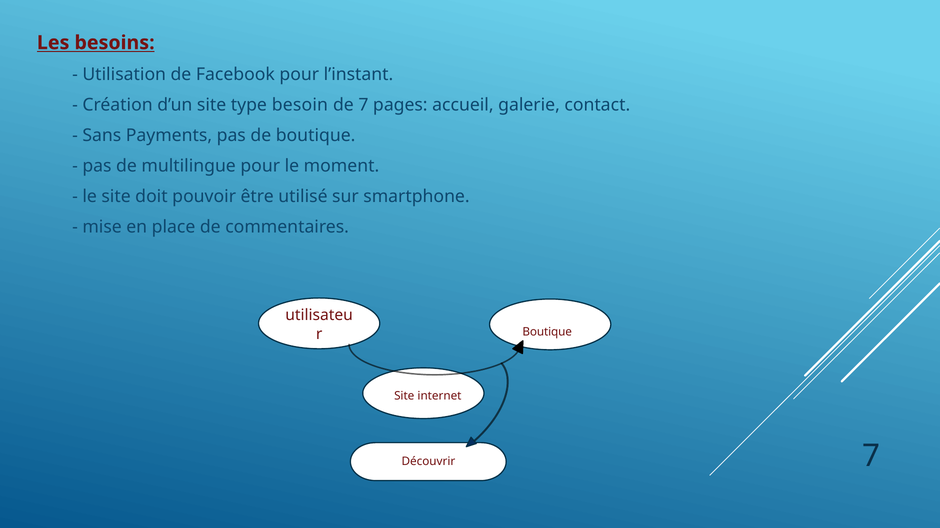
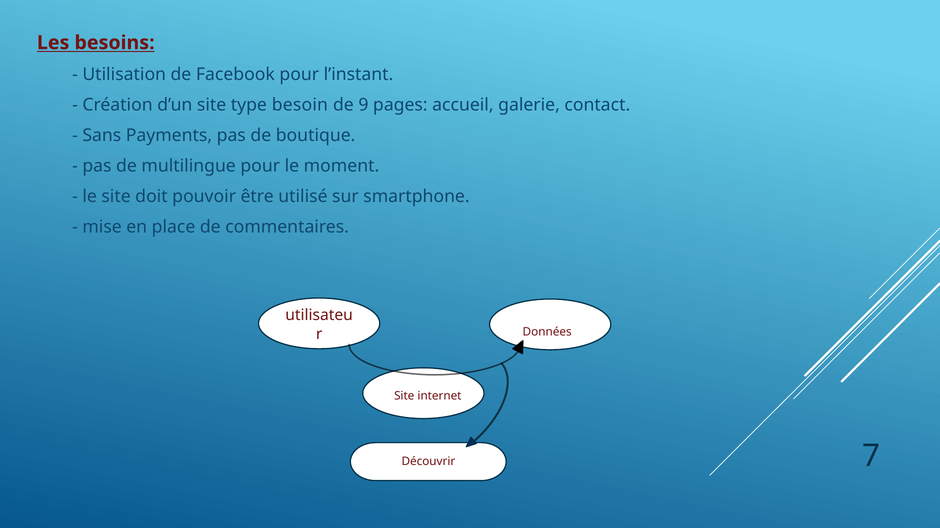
de 7: 7 -> 9
Boutique at (547, 333): Boutique -> Données
